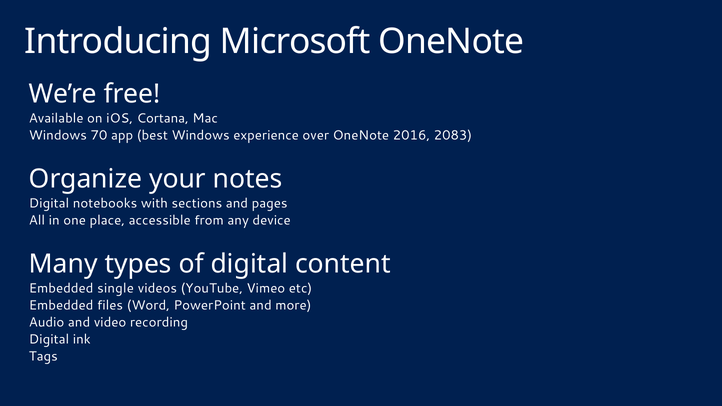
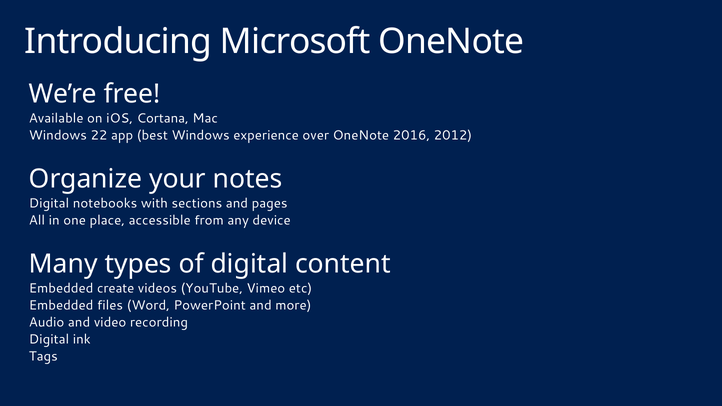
70: 70 -> 22
2083: 2083 -> 2012
single: single -> create
